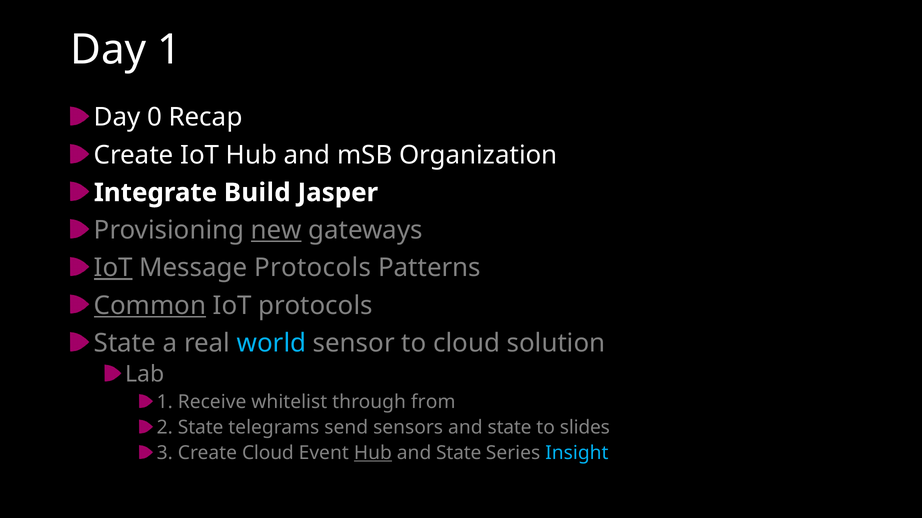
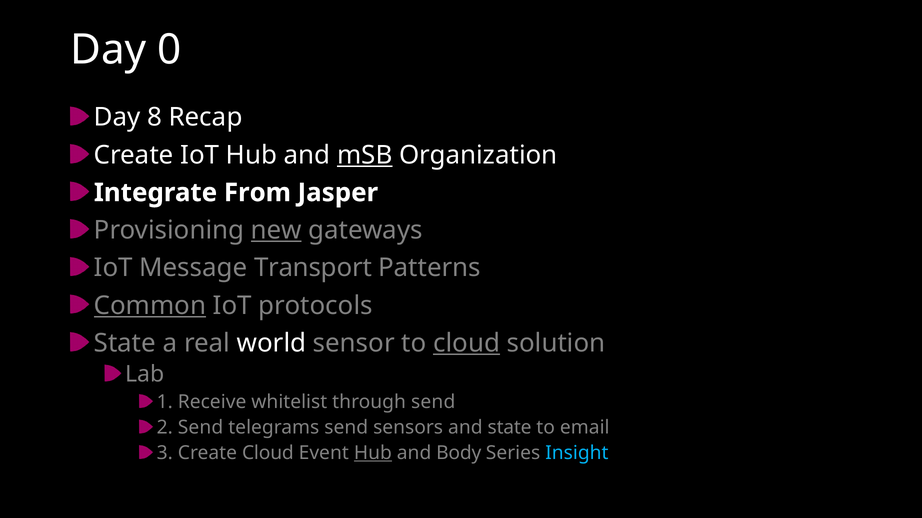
Day 1: 1 -> 0
0: 0 -> 8
mSB underline: none -> present
Build: Build -> From
IoT at (113, 268) underline: present -> none
Message Protocols: Protocols -> Transport
world colour: light blue -> white
cloud at (467, 343) underline: none -> present
through from: from -> send
2 State: State -> Send
slides: slides -> email
State at (459, 453): State -> Body
